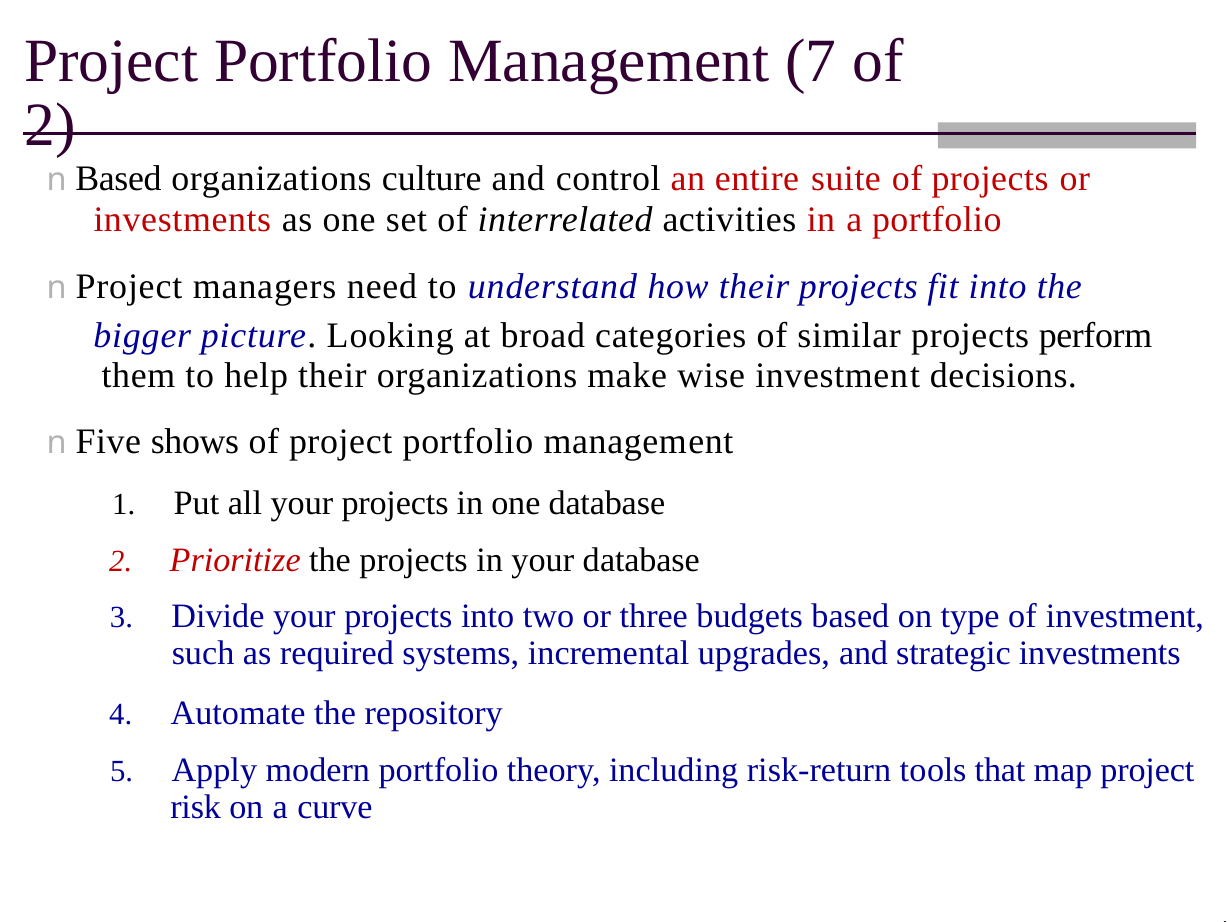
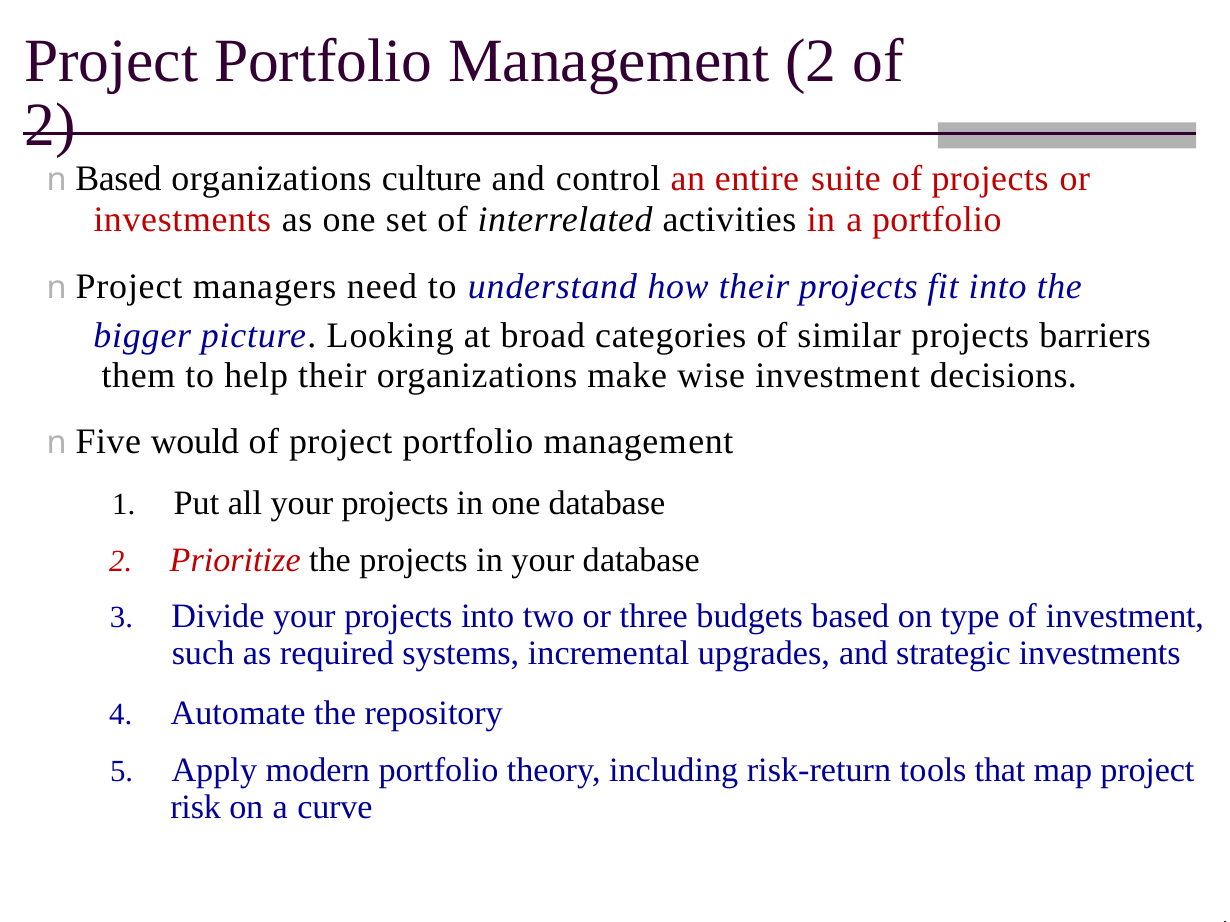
Management 7: 7 -> 2
perform: perform -> barriers
shows: shows -> would
